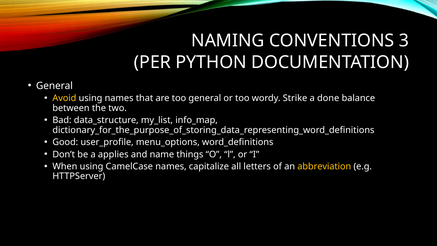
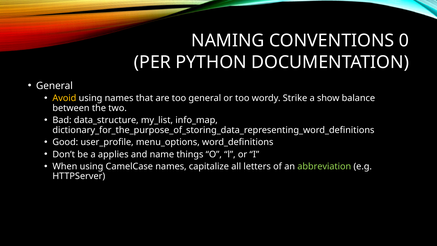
3: 3 -> 0
done: done -> show
abbreviation colour: yellow -> light green
